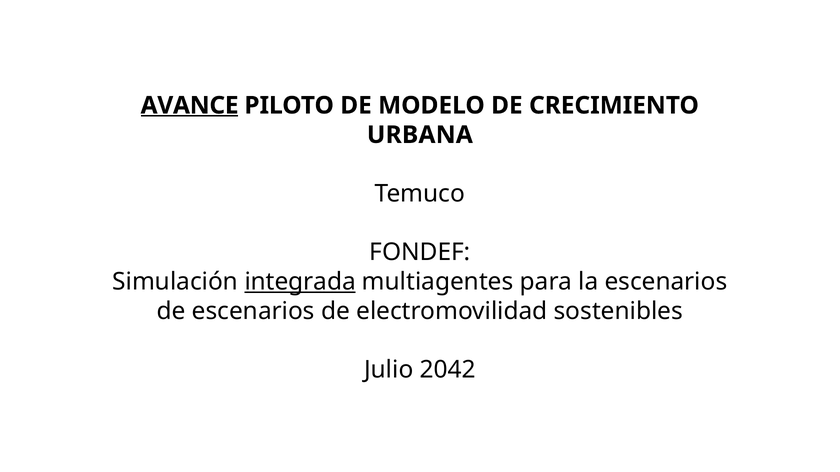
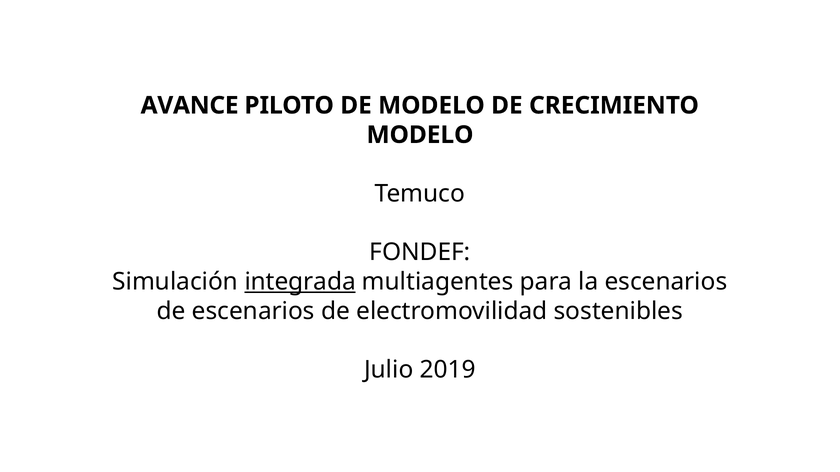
AVANCE underline: present -> none
URBANA at (420, 135): URBANA -> MODELO
2042: 2042 -> 2019
